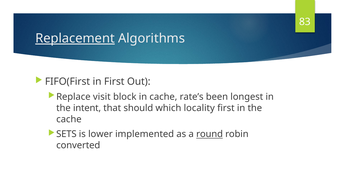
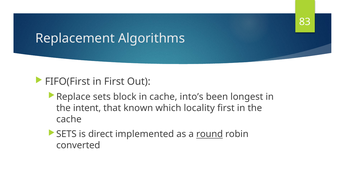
Replacement underline: present -> none
Replace visit: visit -> sets
rate’s: rate’s -> into’s
should: should -> known
lower: lower -> direct
